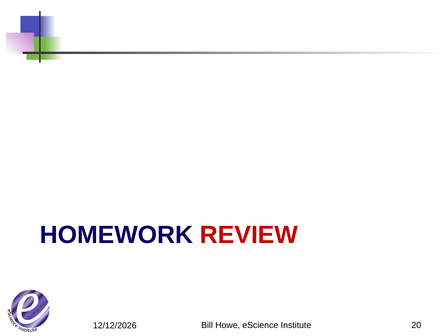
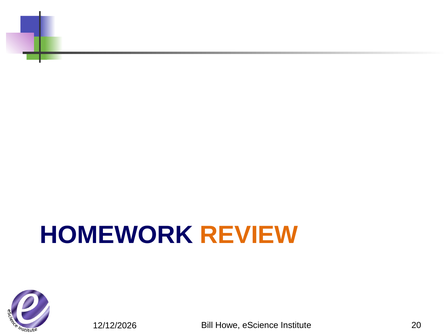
REVIEW colour: red -> orange
